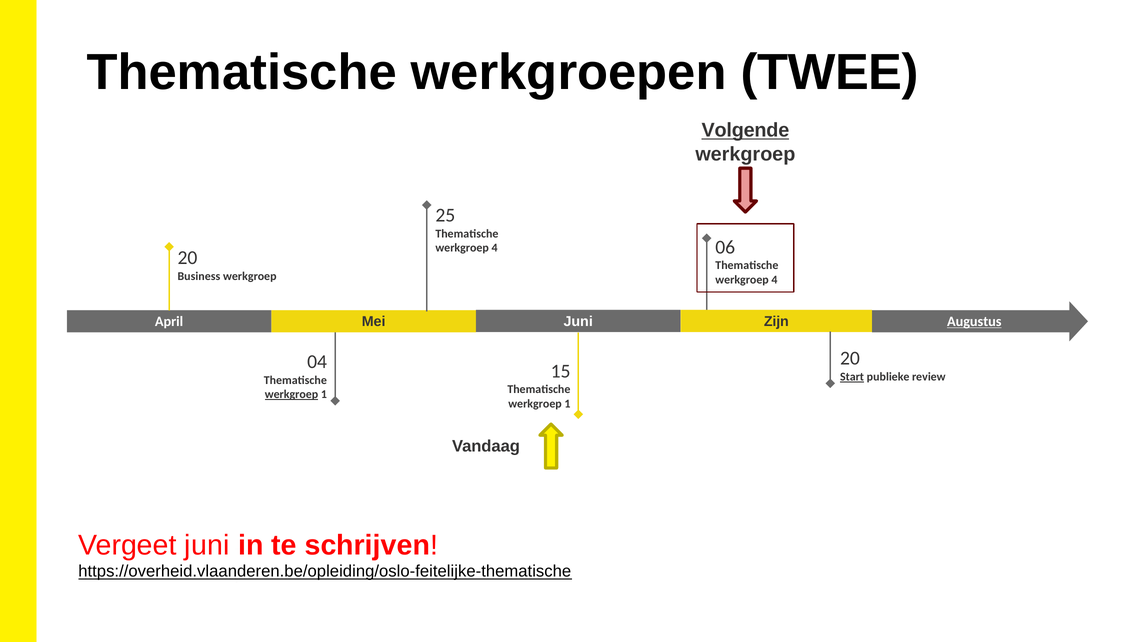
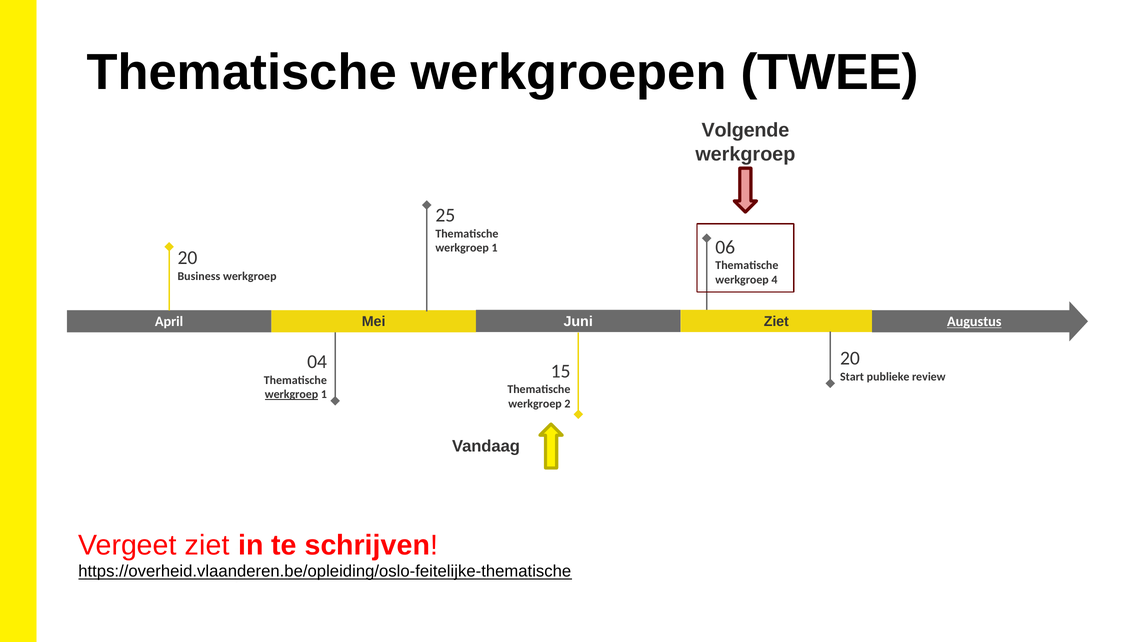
Volgende underline: present -> none
4 at (495, 248): 4 -> 1
Zijn at (776, 321): Zijn -> Ziet
Start underline: present -> none
1 at (567, 404): 1 -> 2
Vergeet juni: juni -> ziet
